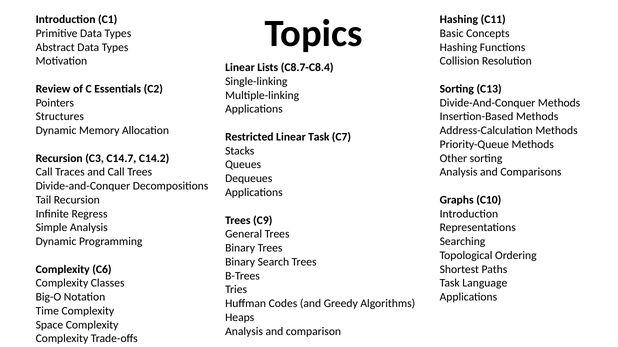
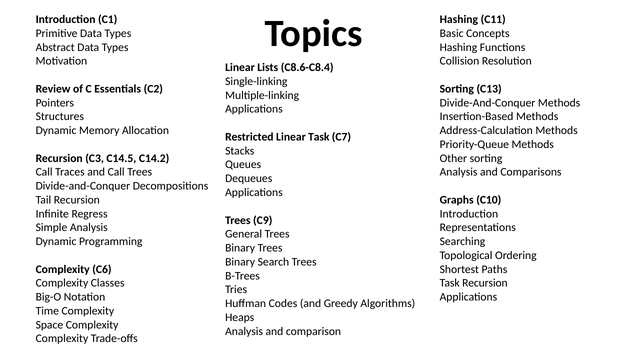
C8.7-C8.4: C8.7-C8.4 -> C8.6-C8.4
C14.7: C14.7 -> C14.5
Task Language: Language -> Recursion
